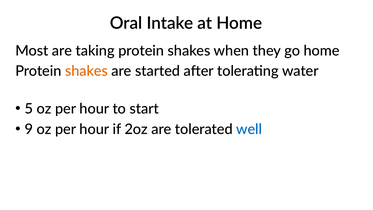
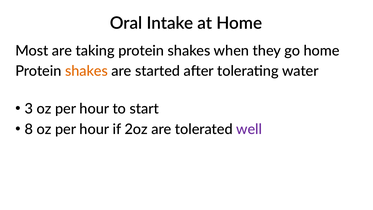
5: 5 -> 3
9: 9 -> 8
well colour: blue -> purple
